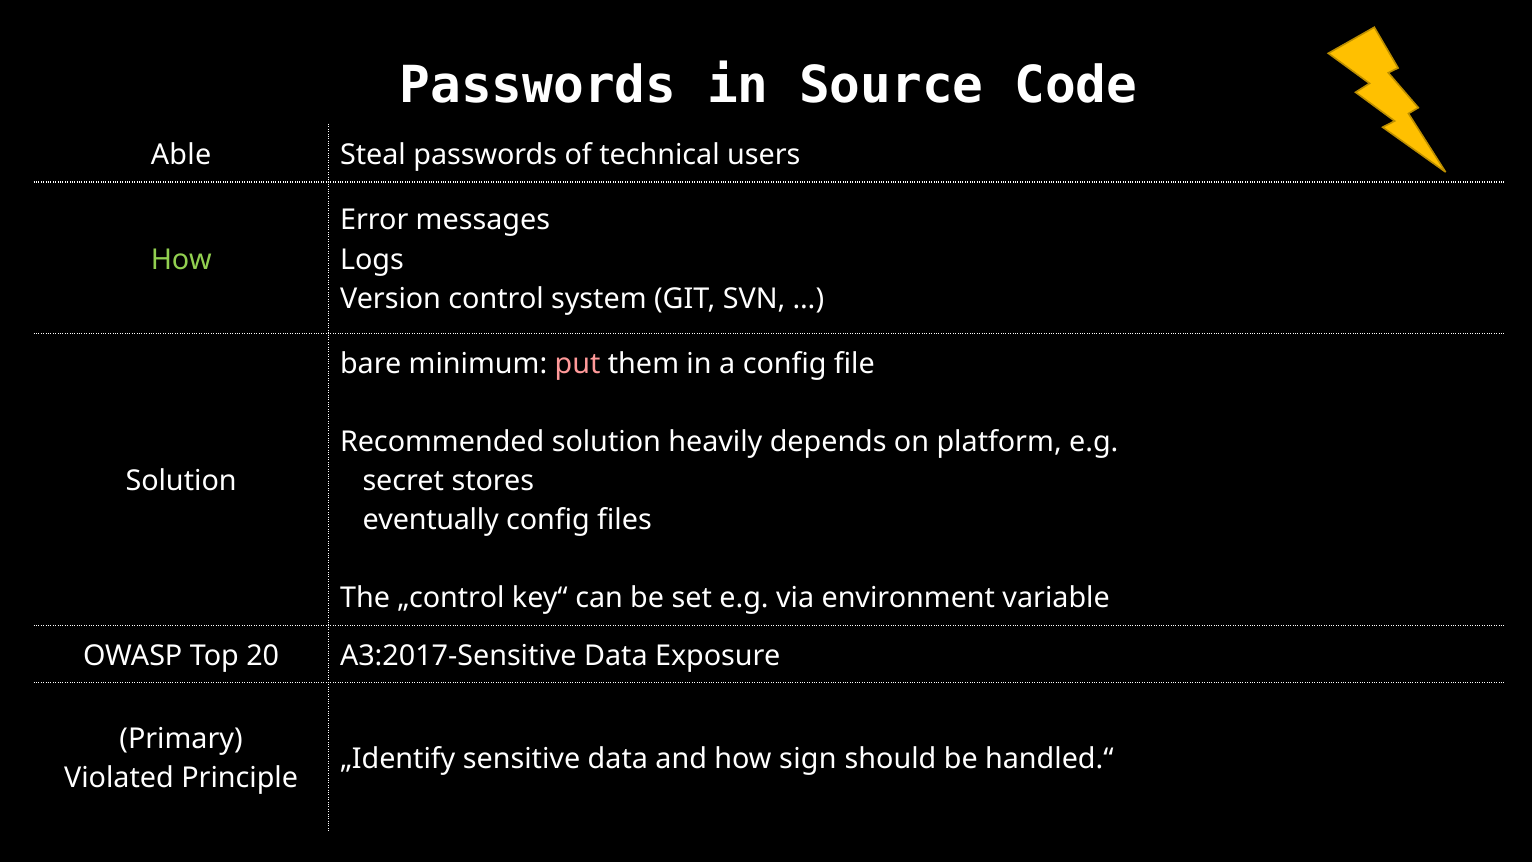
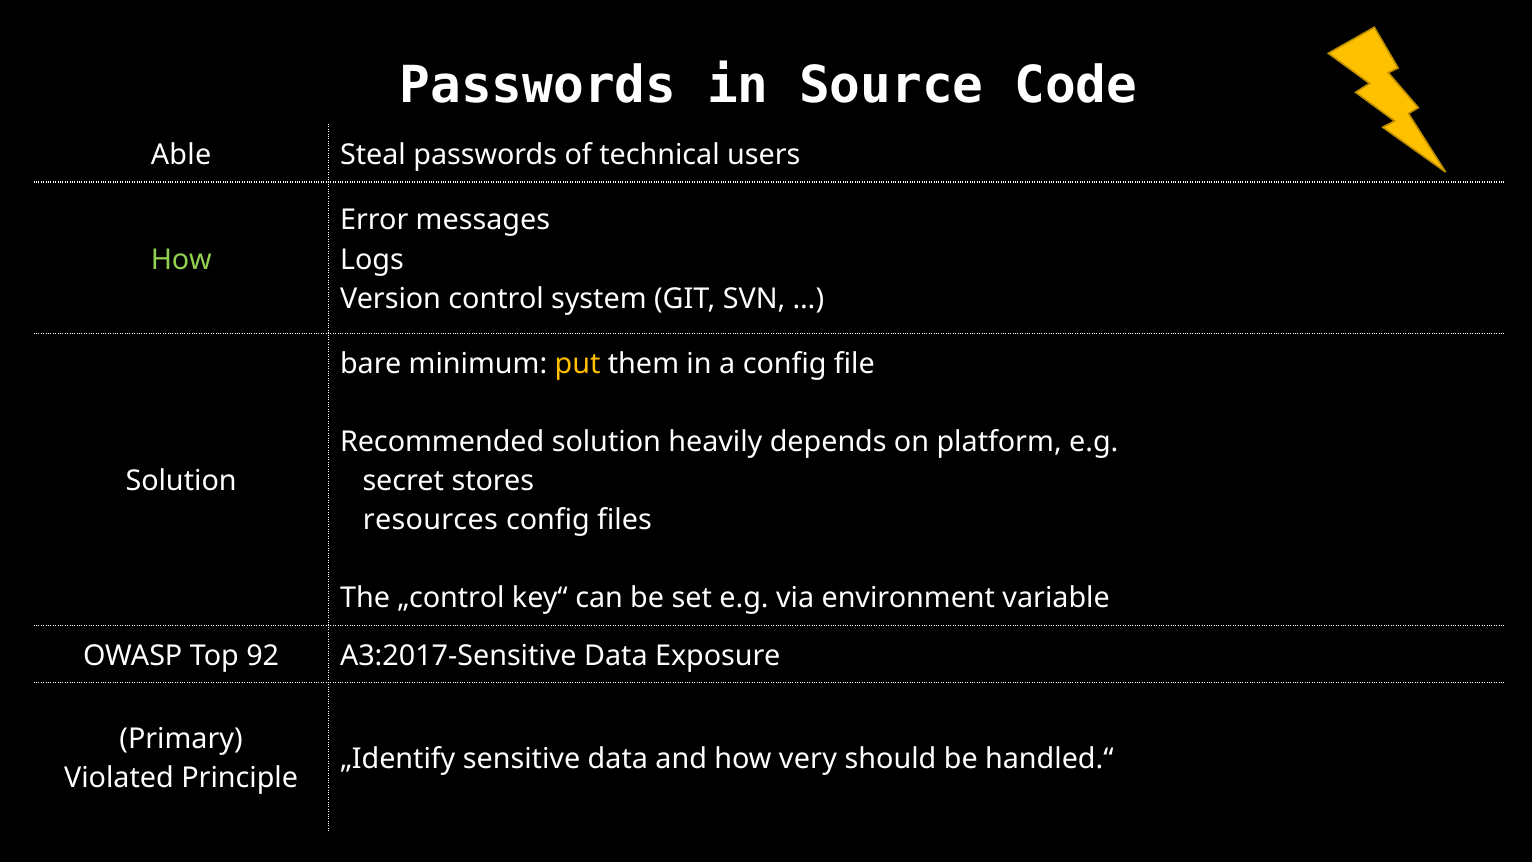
put colour: pink -> yellow
eventually: eventually -> resources
20: 20 -> 92
sign: sign -> very
